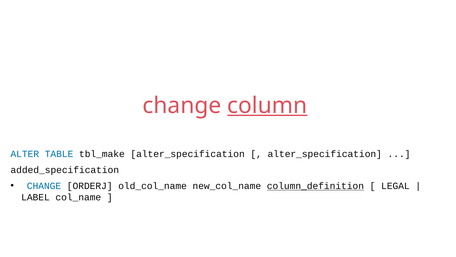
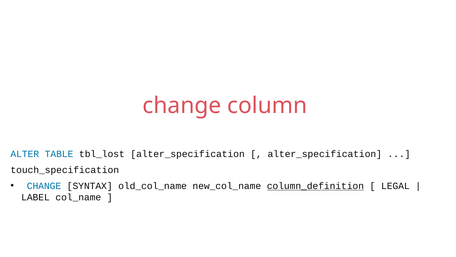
column underline: present -> none
tbl_make: tbl_make -> tbl_lost
added_specification: added_specification -> touch_specification
ORDERJ: ORDERJ -> SYNTAX
